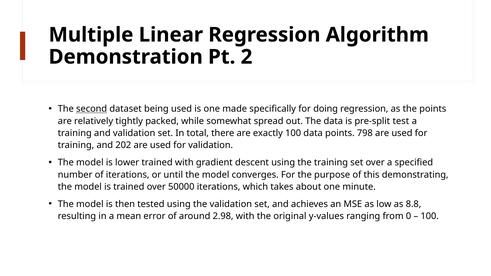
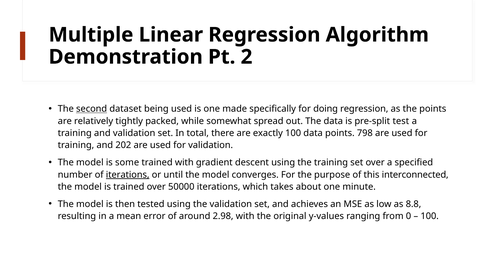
lower: lower -> some
iterations at (128, 175) underline: none -> present
demonstrating: demonstrating -> interconnected
